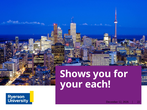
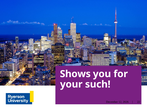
each: each -> such
